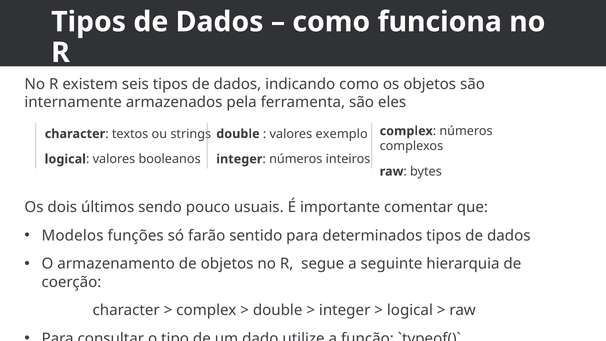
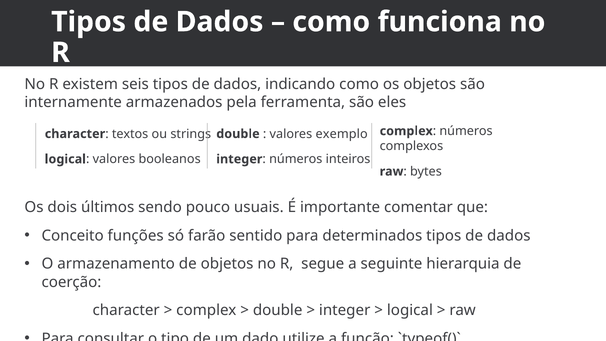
Modelos: Modelos -> Conceito
